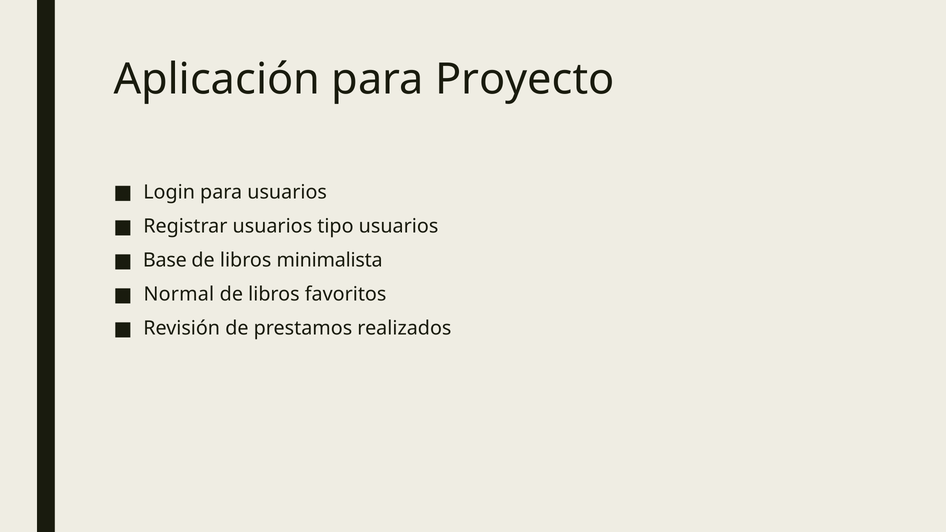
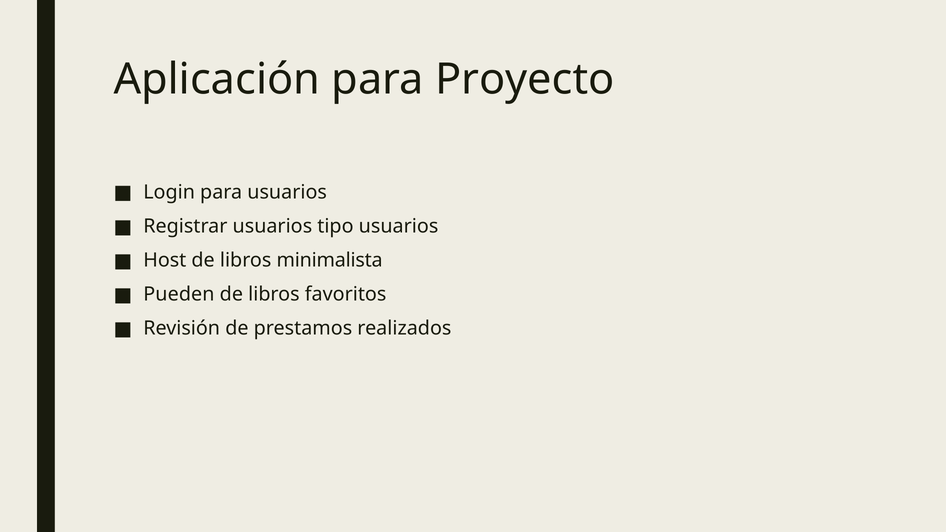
Base: Base -> Host
Normal: Normal -> Pueden
